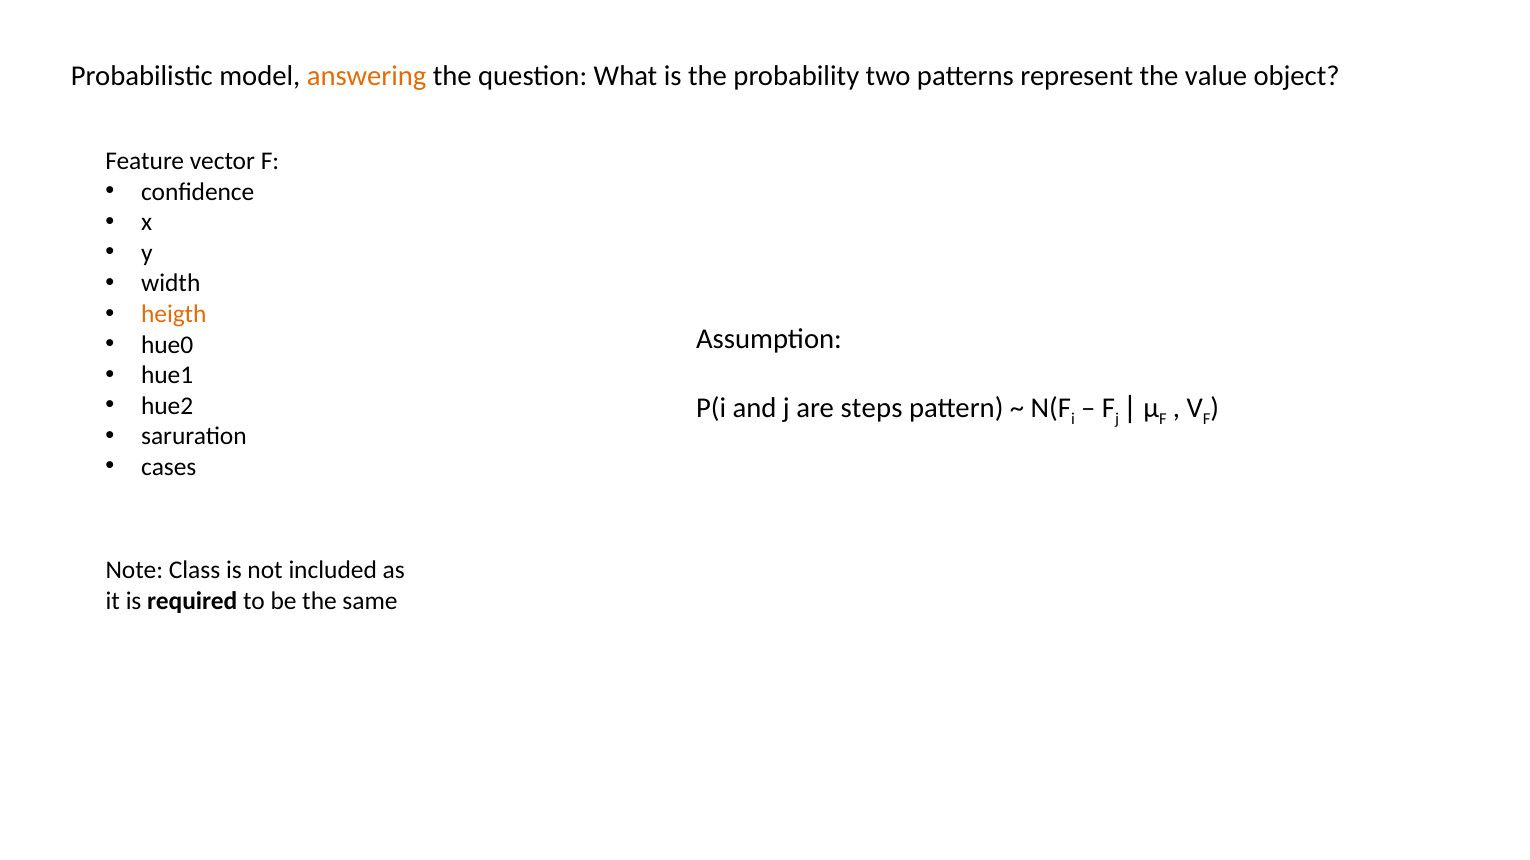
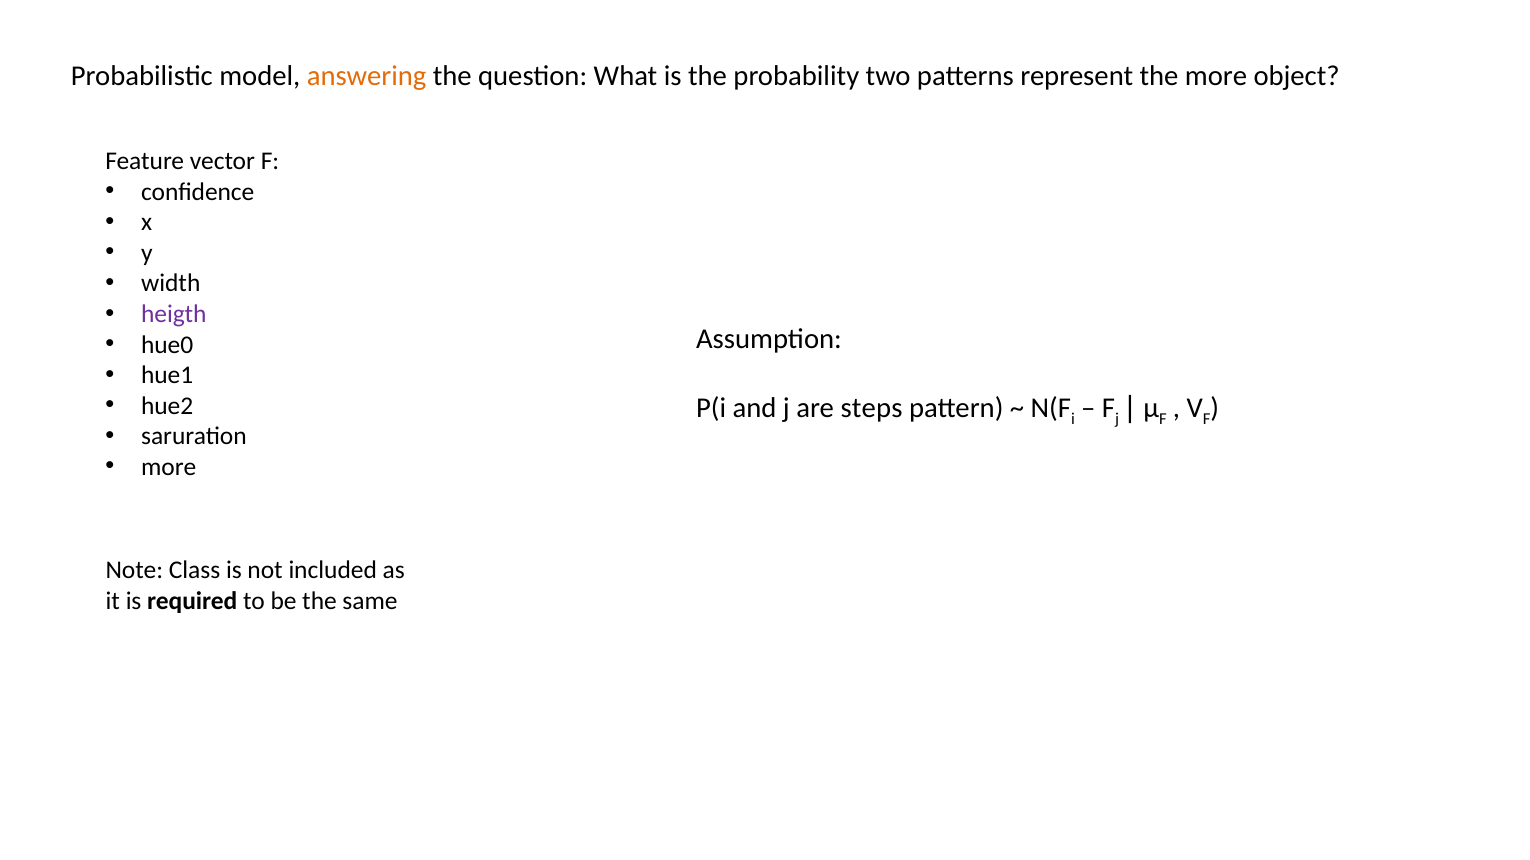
the value: value -> more
heigth colour: orange -> purple
cases at (169, 467): cases -> more
